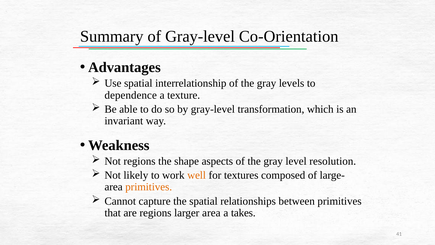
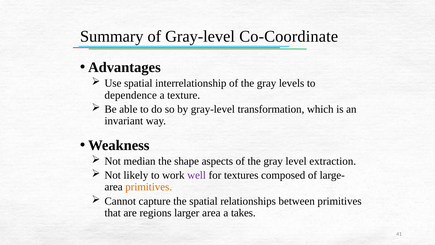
Co-Orientation: Co-Orientation -> Co-Coordinate
Not regions: regions -> median
resolution: resolution -> extraction
well colour: orange -> purple
